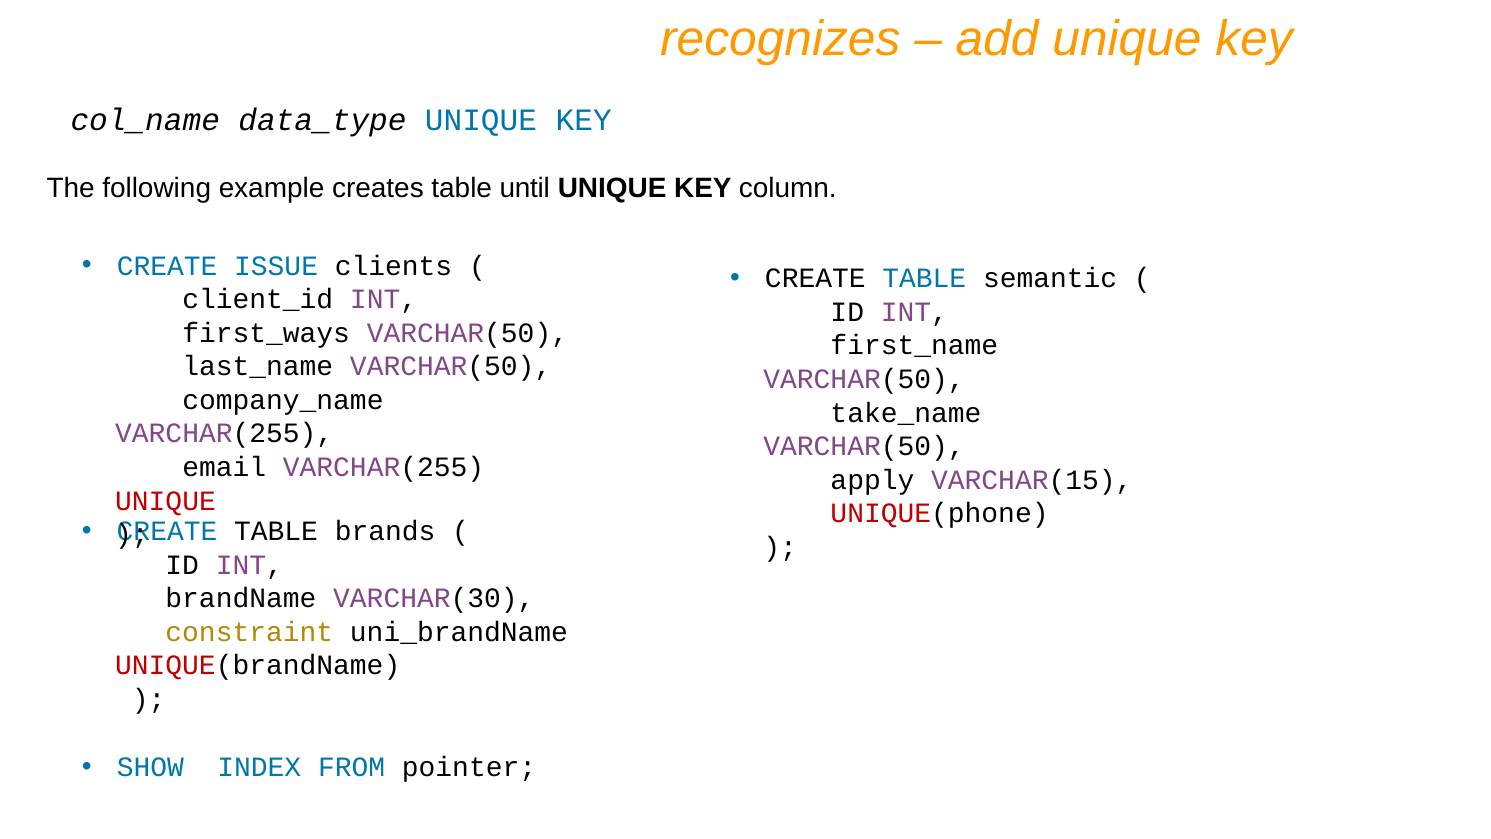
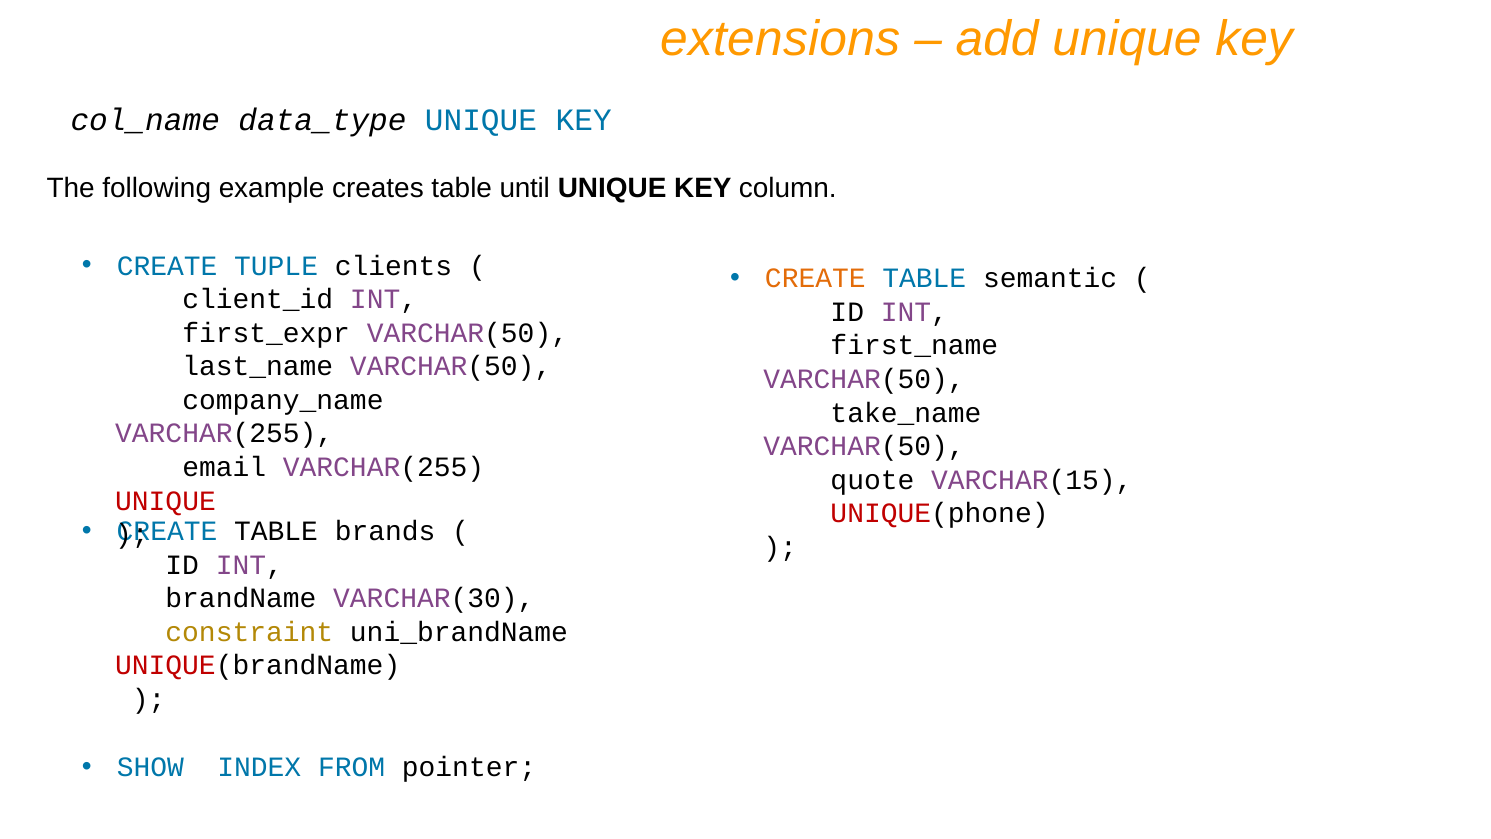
recognizes: recognizes -> extensions
ISSUE: ISSUE -> TUPLE
CREATE at (815, 278) colour: black -> orange
first_ways: first_ways -> first_expr
apply: apply -> quote
